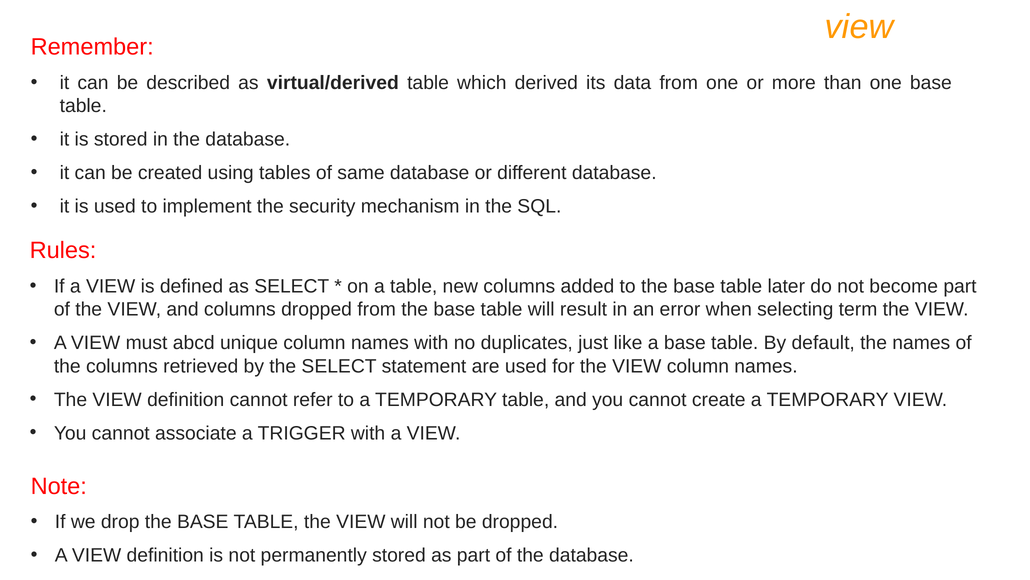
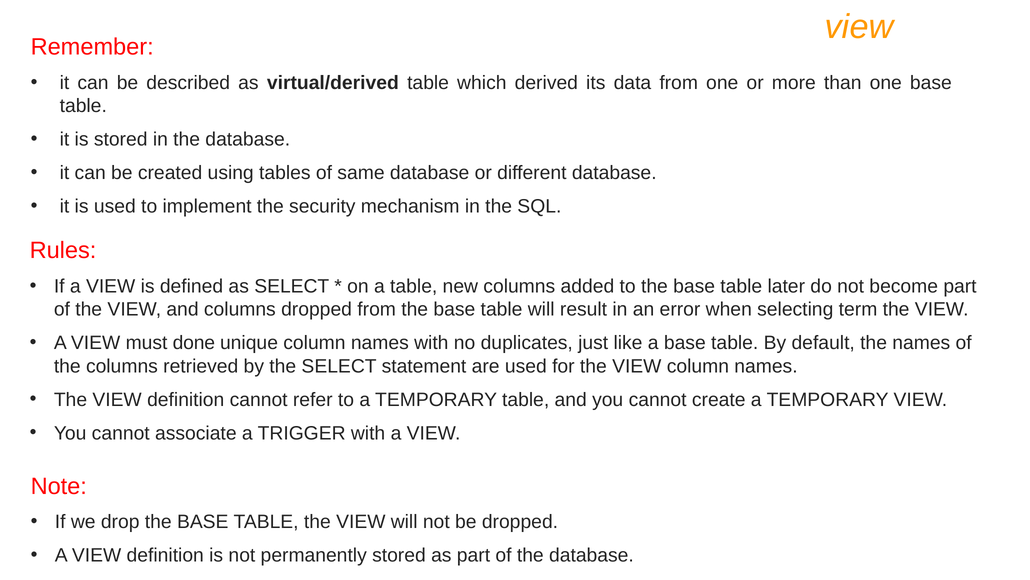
abcd: abcd -> done
